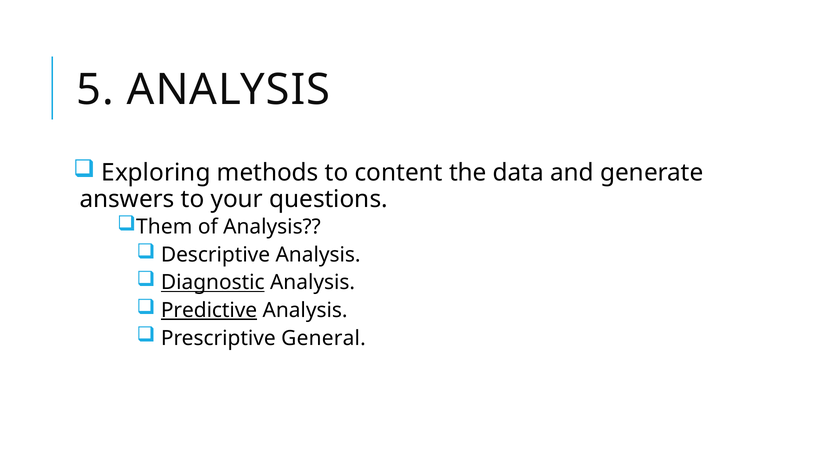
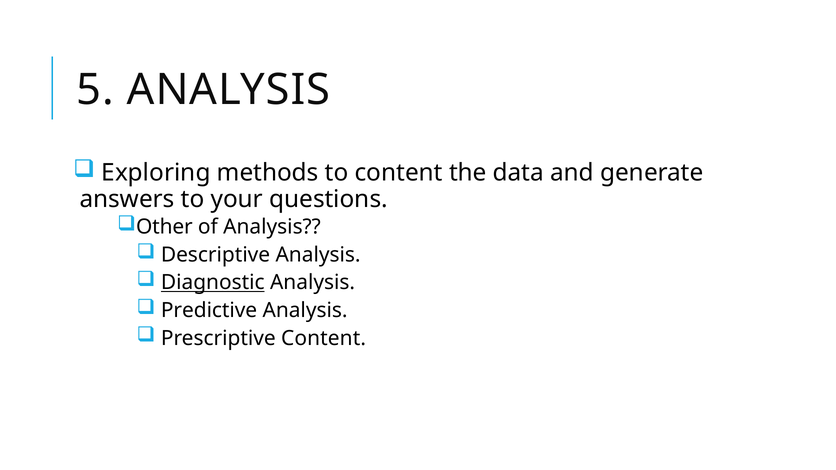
Them: Them -> Other
Predictive underline: present -> none
Prescriptive General: General -> Content
